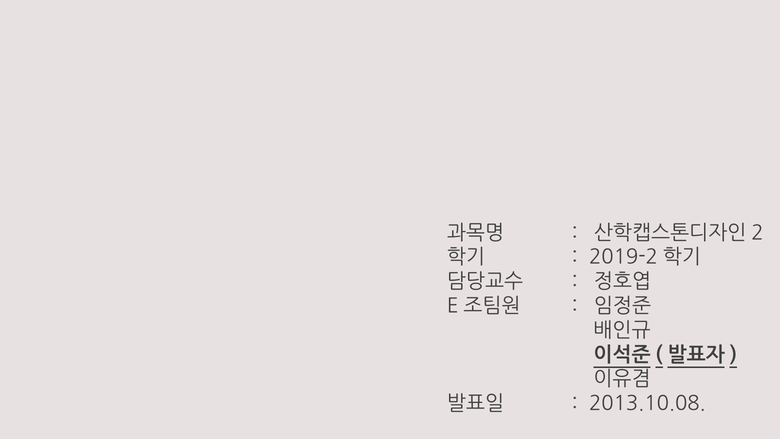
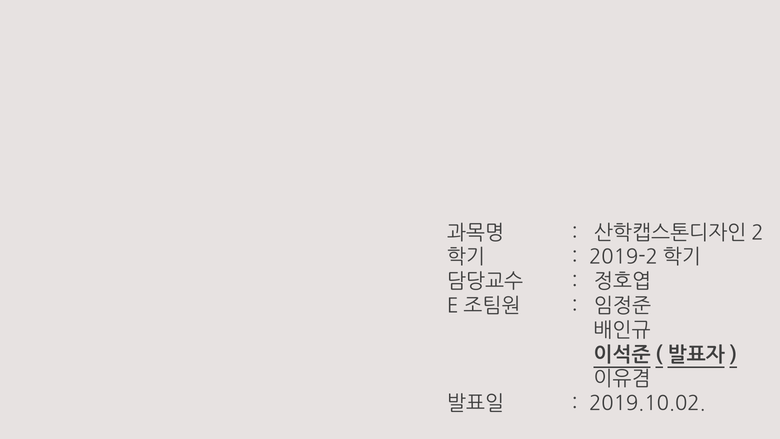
2013.10.08: 2013.10.08 -> 2019.10.02
